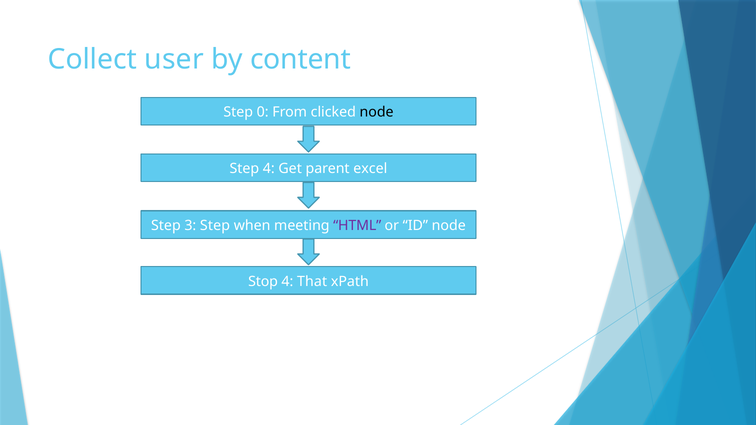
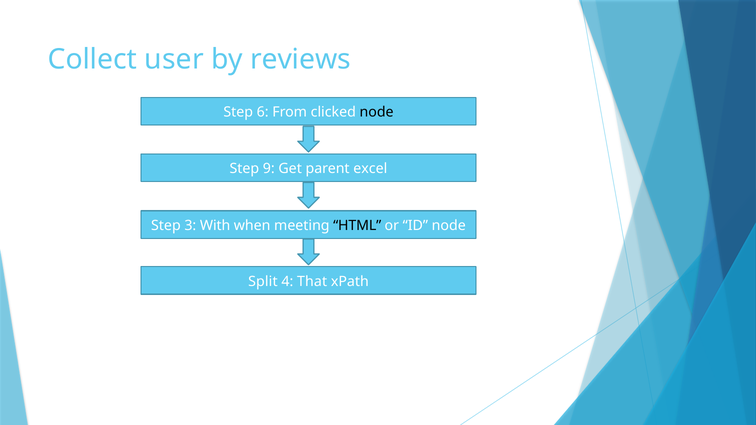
content: content -> reviews
0: 0 -> 6
Step 4: 4 -> 9
3 Step: Step -> With
HTML colour: purple -> black
Stop: Stop -> Split
